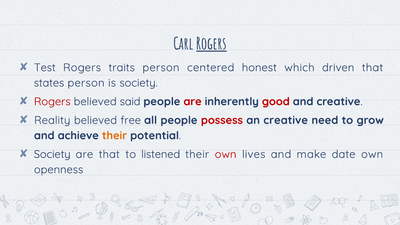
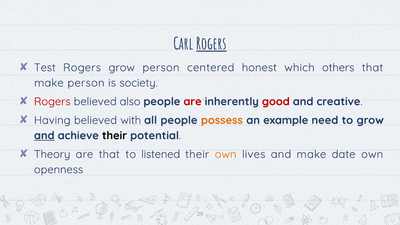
Rogers traits: traits -> grow
driven: driven -> others
states at (49, 83): states -> make
said: said -> also
Reality: Reality -> Having
free: free -> with
possess colour: red -> orange
an creative: creative -> example
and at (44, 136) underline: none -> present
their at (115, 136) colour: orange -> black
Society at (52, 154): Society -> Theory
own at (226, 154) colour: red -> orange
